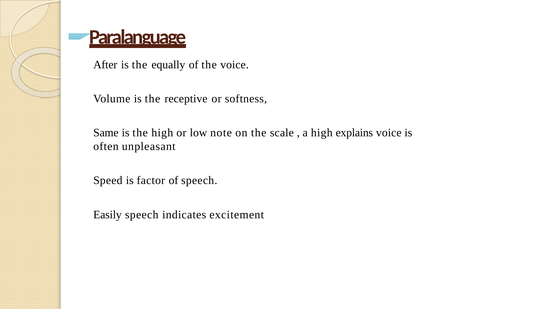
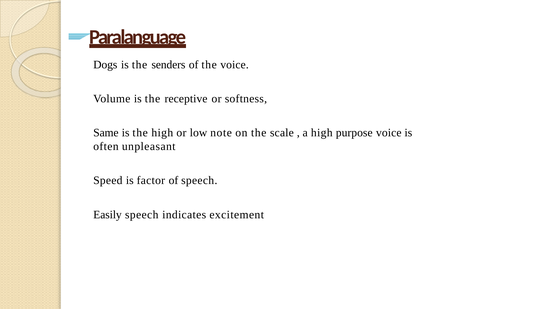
After: After -> Dogs
equally: equally -> senders
explains: explains -> purpose
